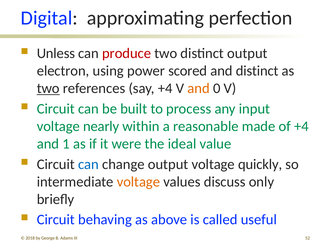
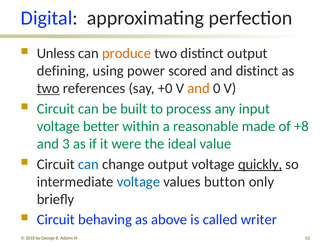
produce colour: red -> orange
electron: electron -> defining
say +4: +4 -> +0
nearly: nearly -> better
of +4: +4 -> +8
1: 1 -> 3
quickly underline: none -> present
voltage at (138, 182) colour: orange -> blue
discuss: discuss -> button
useful: useful -> writer
